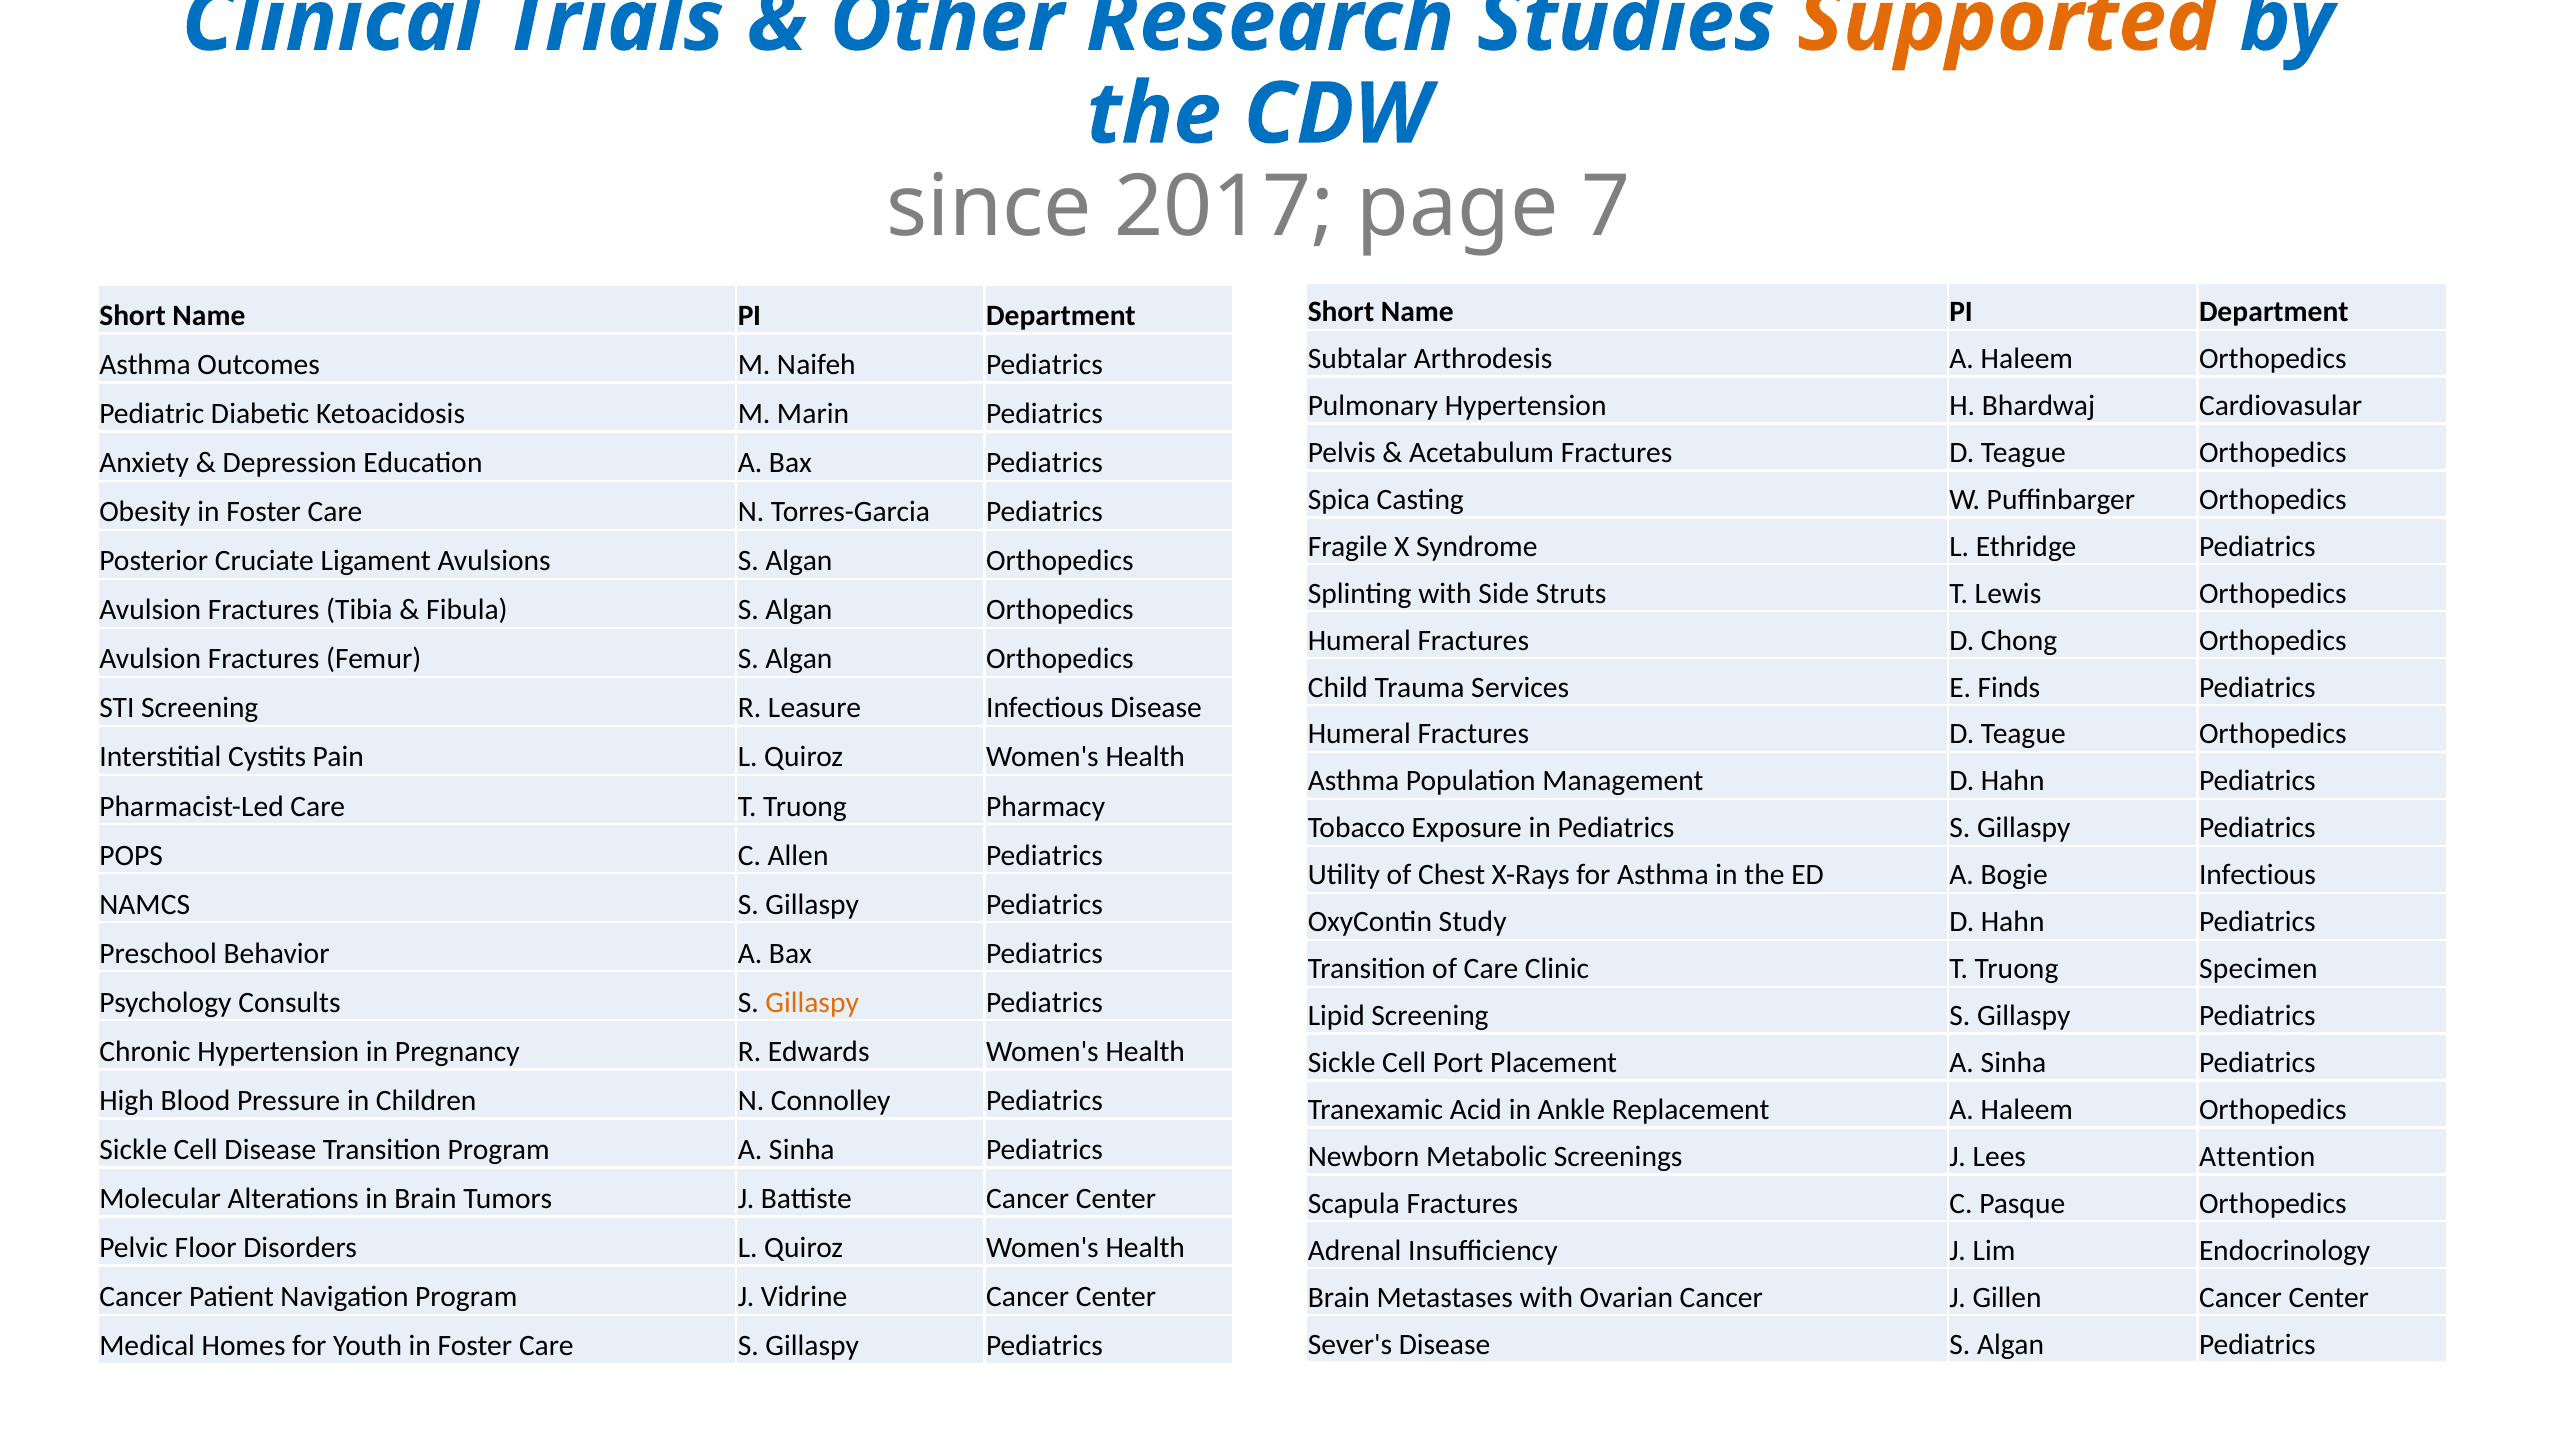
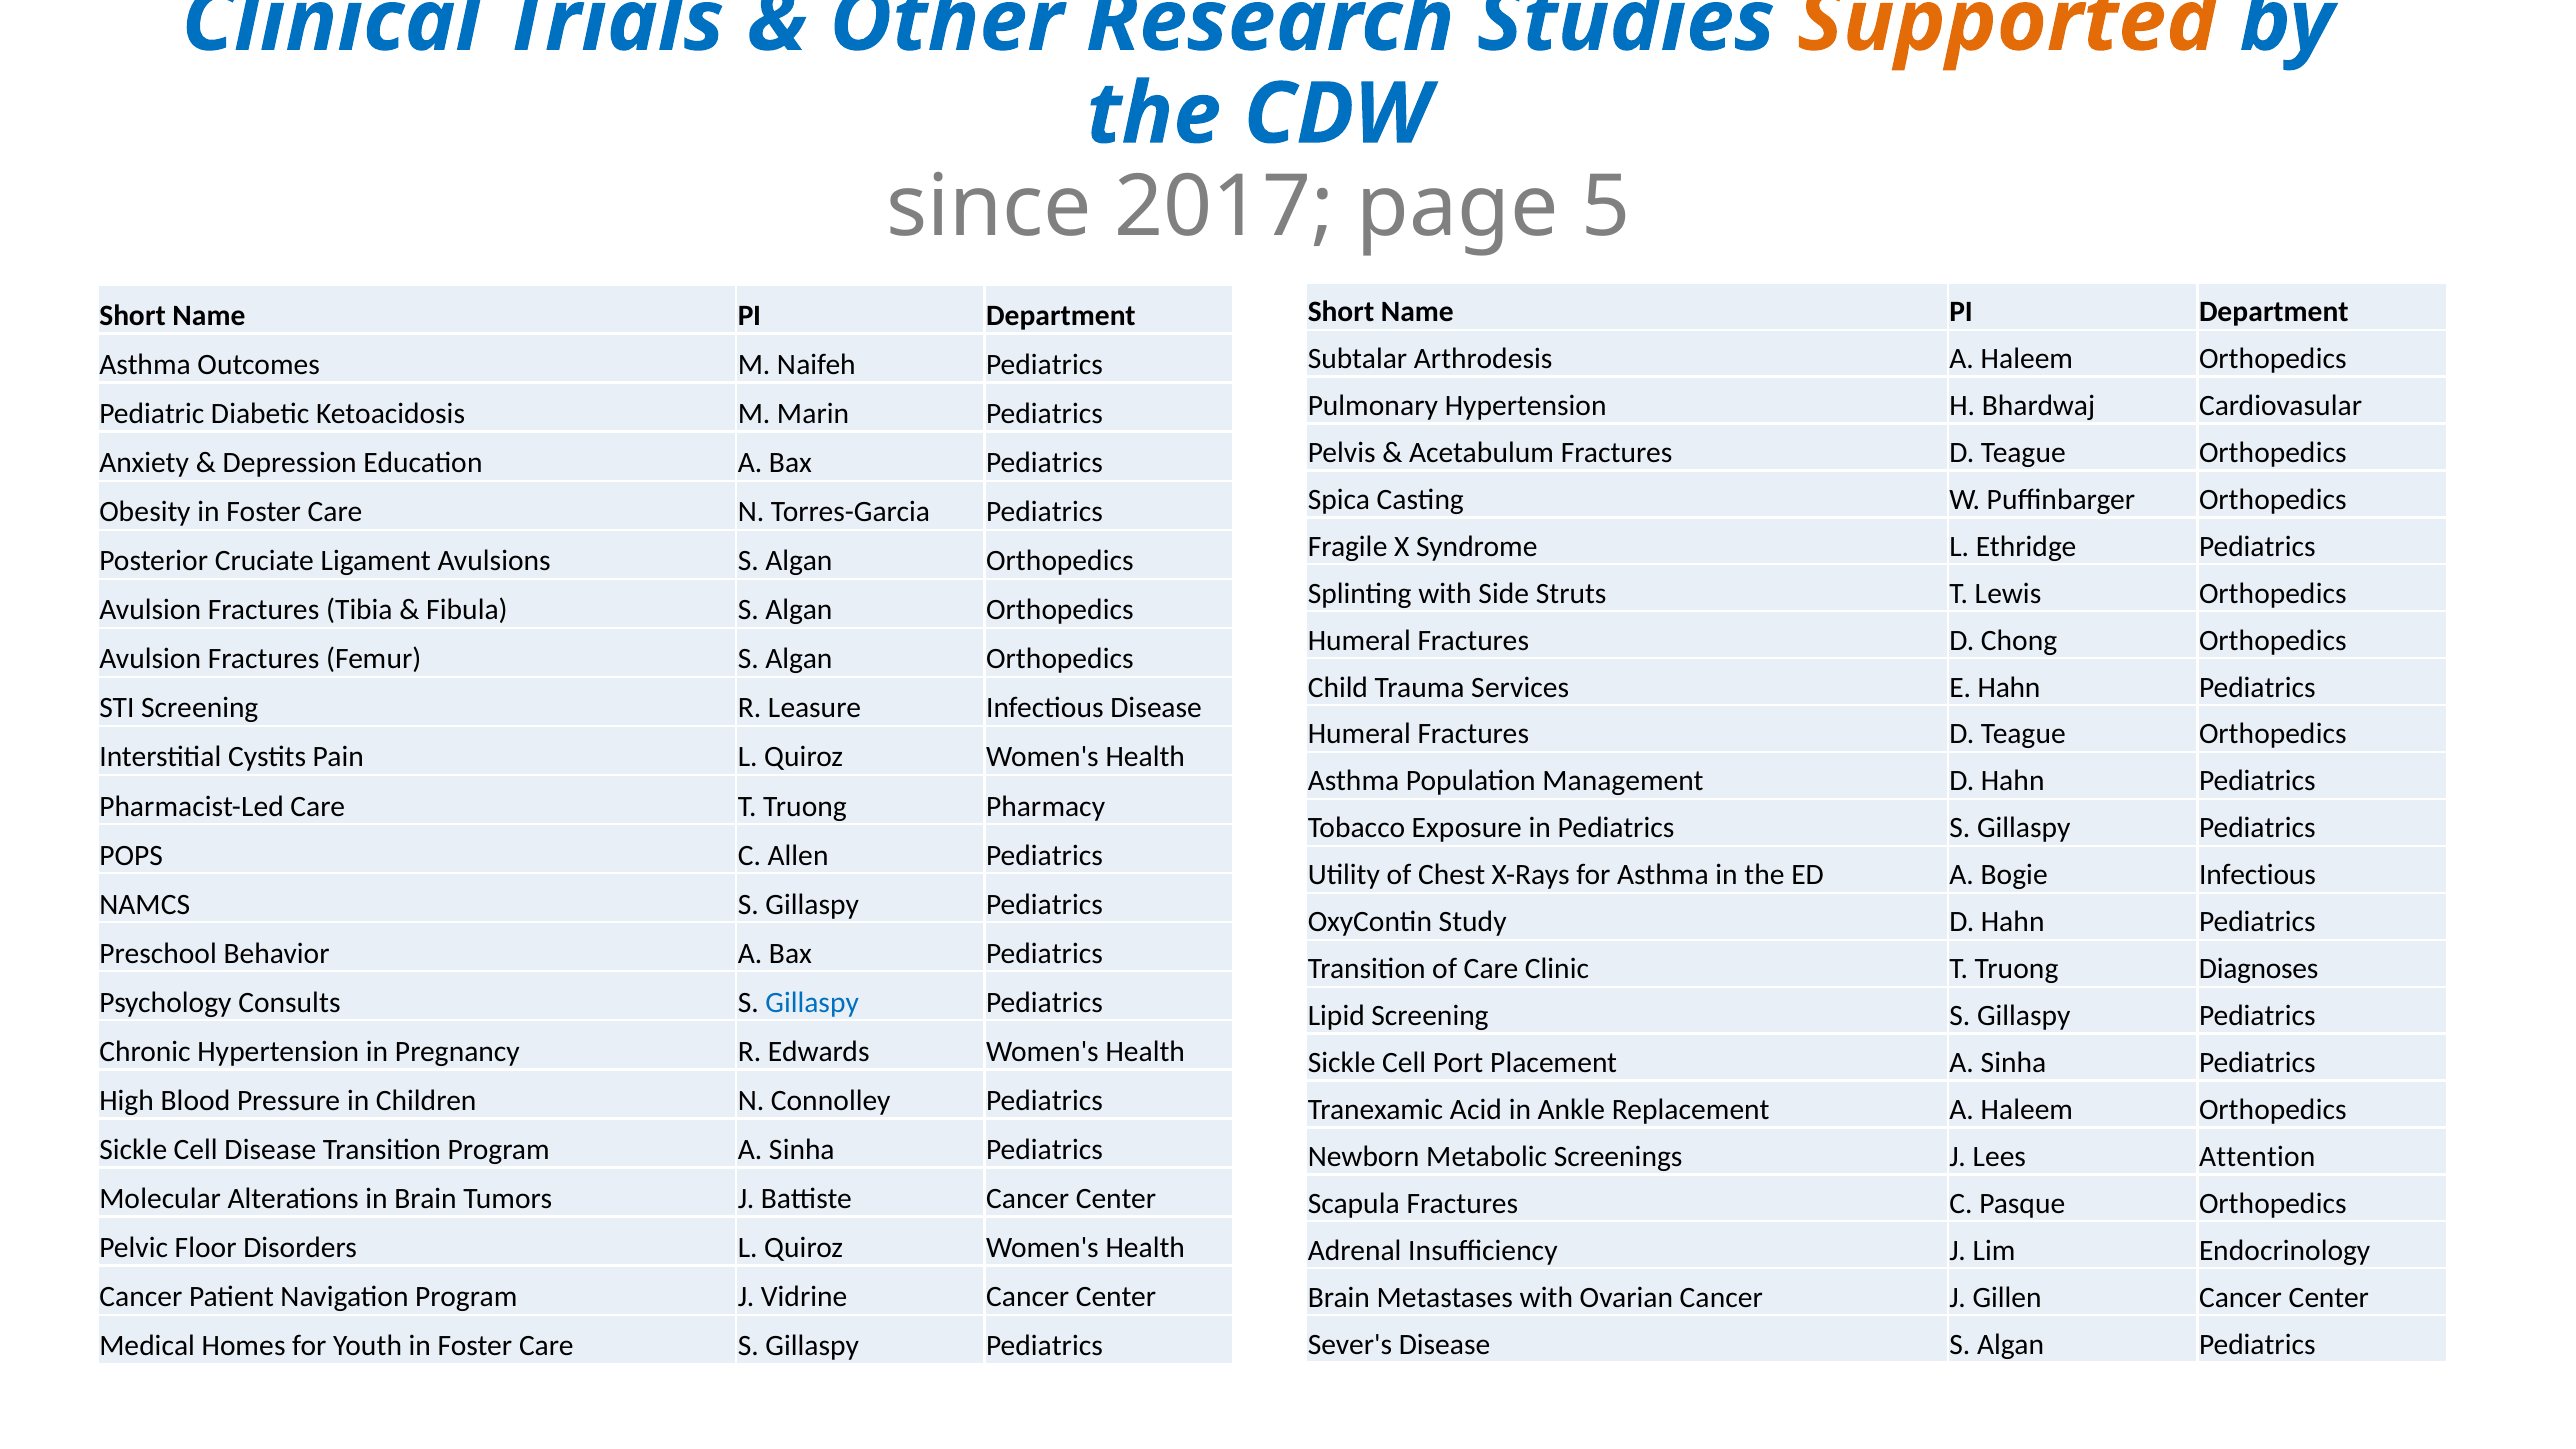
7: 7 -> 5
E Finds: Finds -> Hahn
Specimen: Specimen -> Diagnoses
Gillaspy at (812, 1002) colour: orange -> blue
